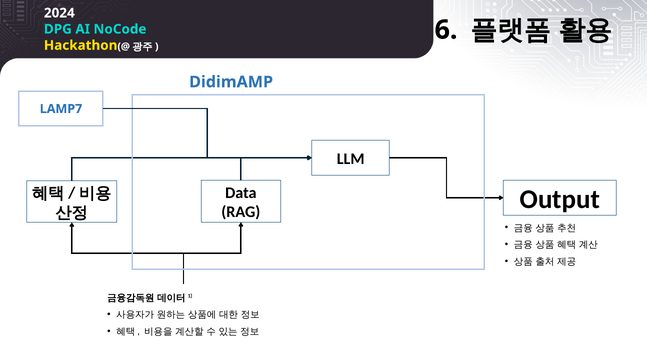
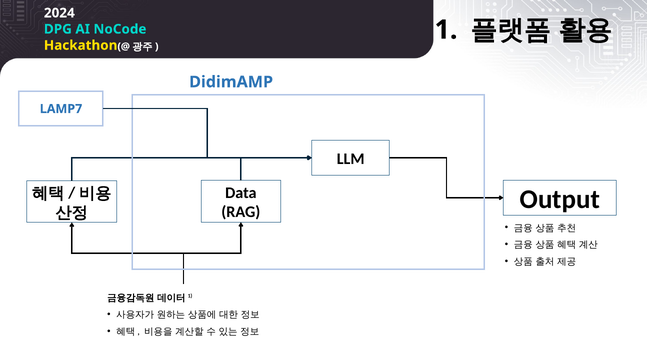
6: 6 -> 1
